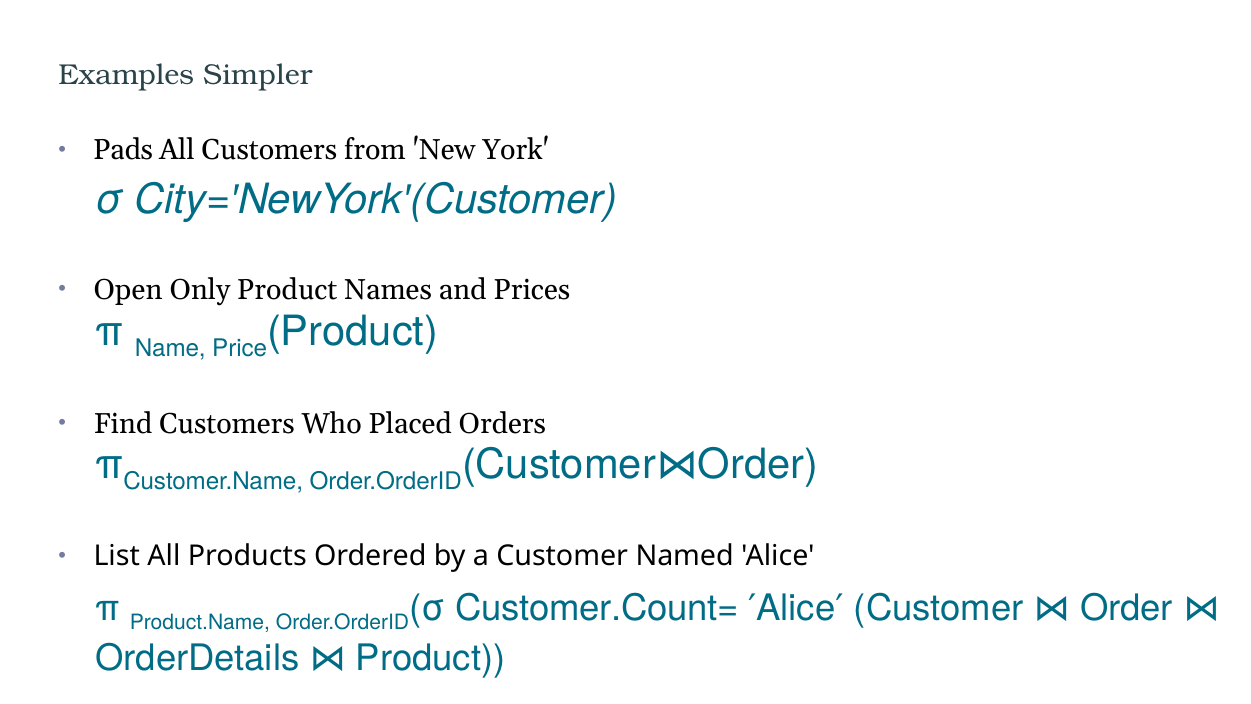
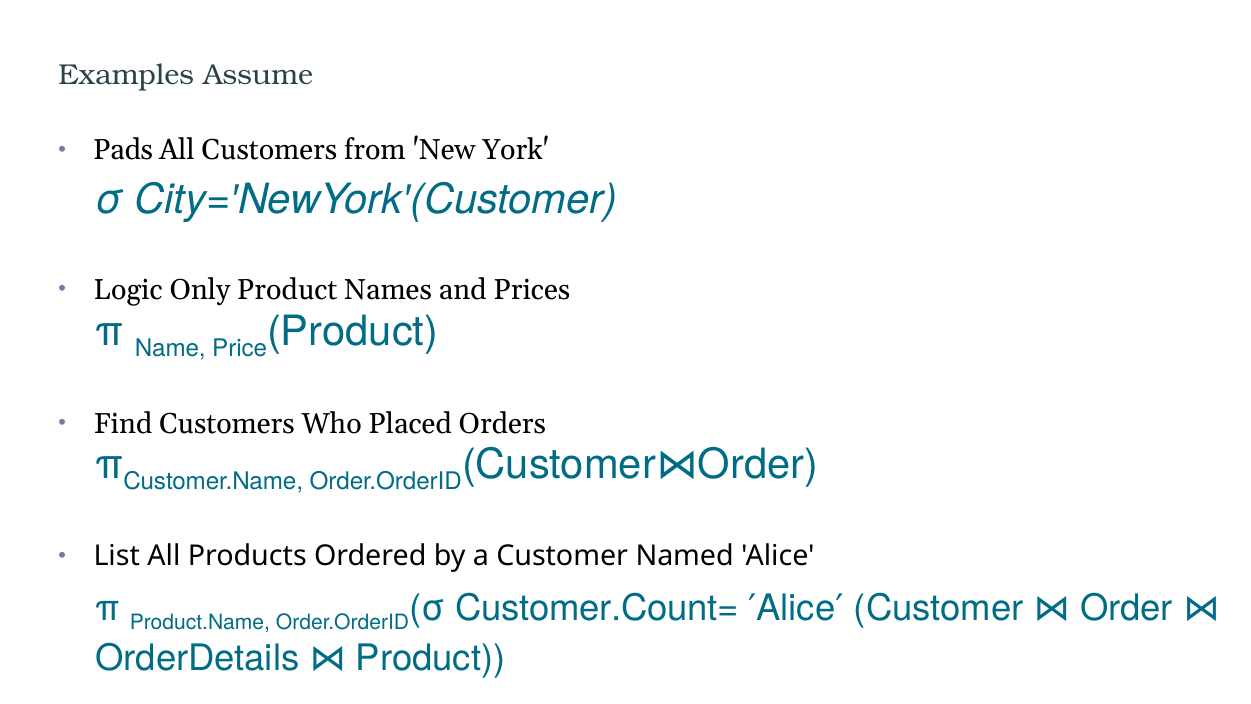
Simpler: Simpler -> Assume
Open: Open -> Logic
